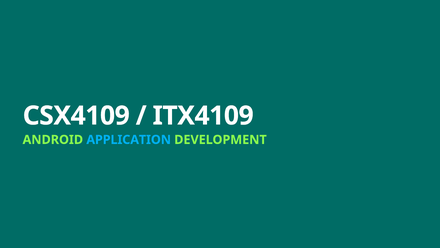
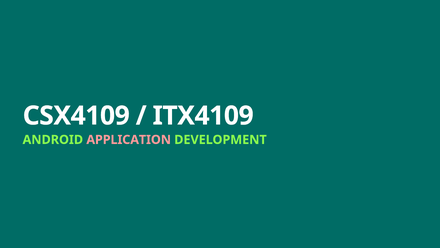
APPLICATION colour: light blue -> pink
